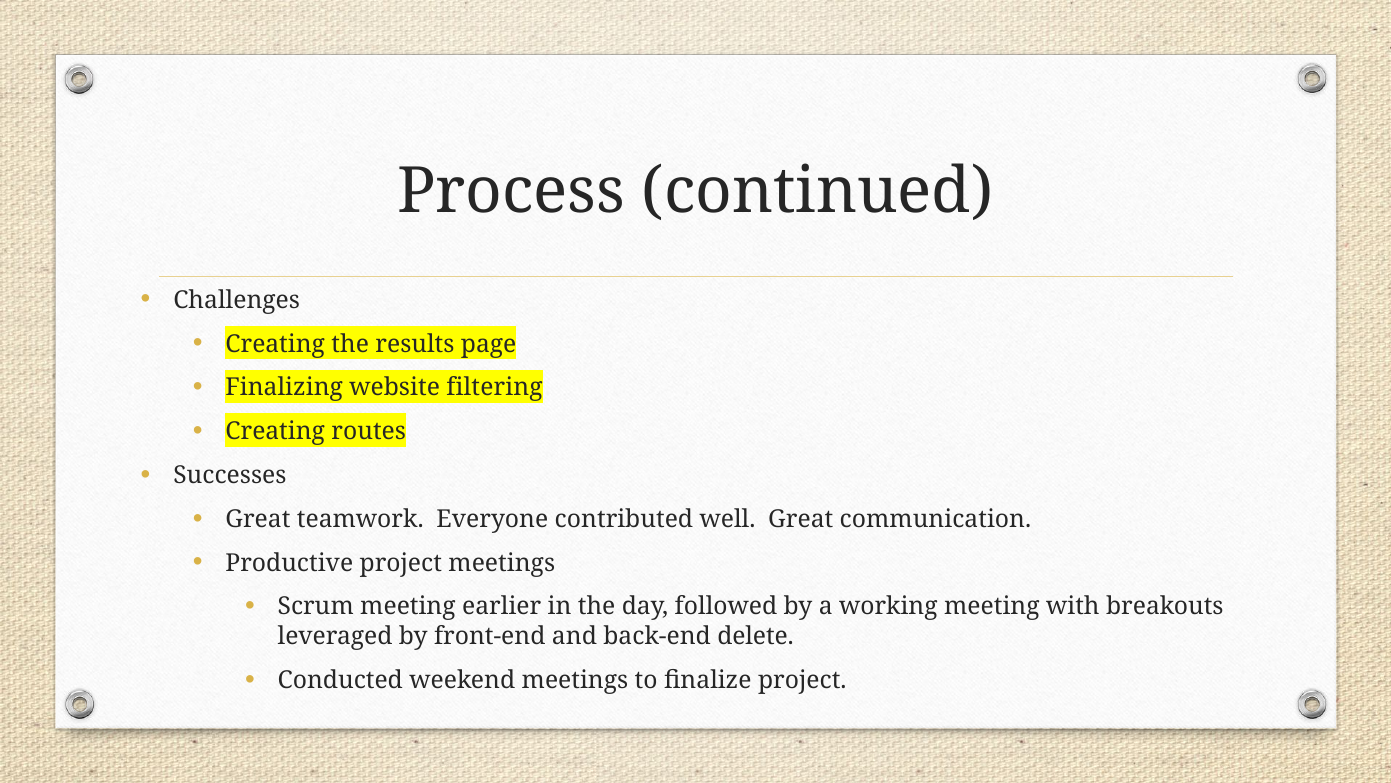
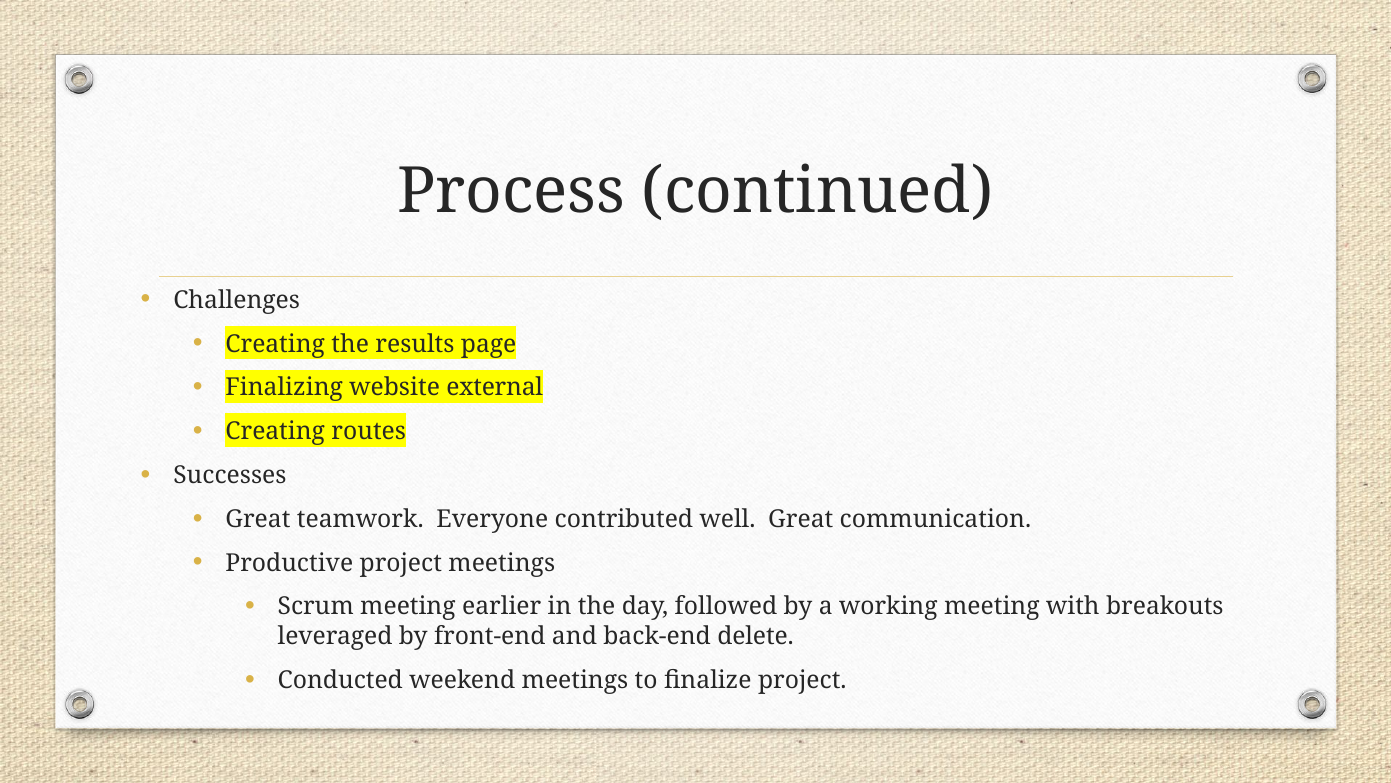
filtering: filtering -> external
